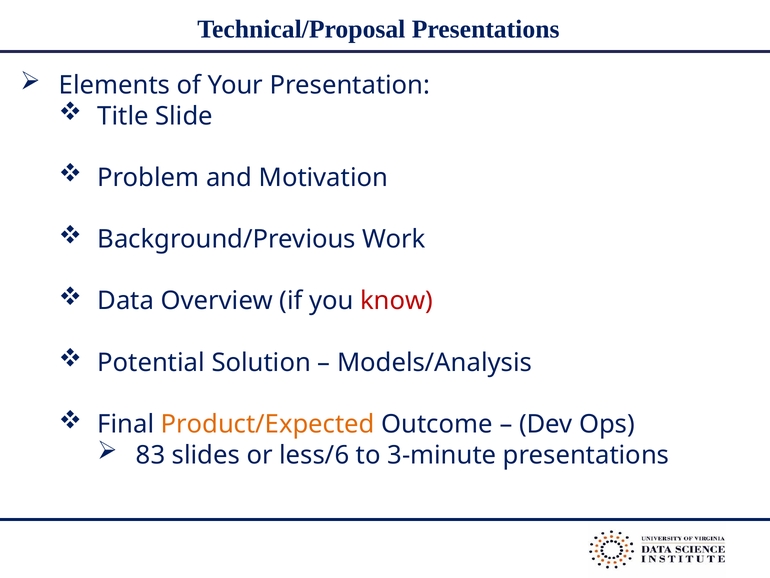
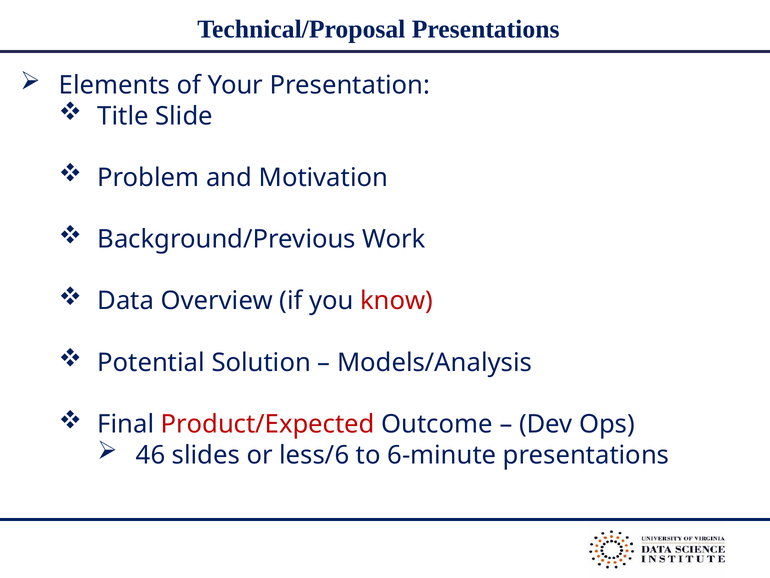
Product/Expected colour: orange -> red
83: 83 -> 46
3-minute: 3-minute -> 6-minute
